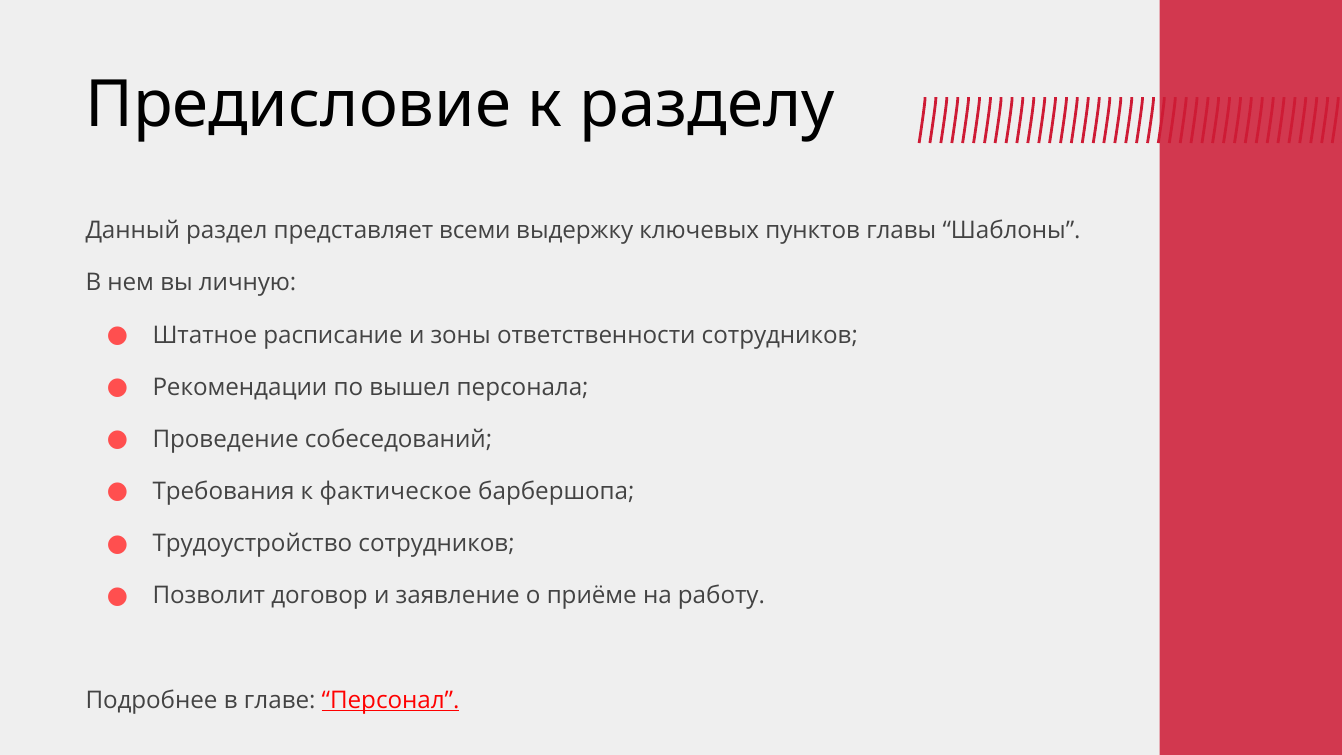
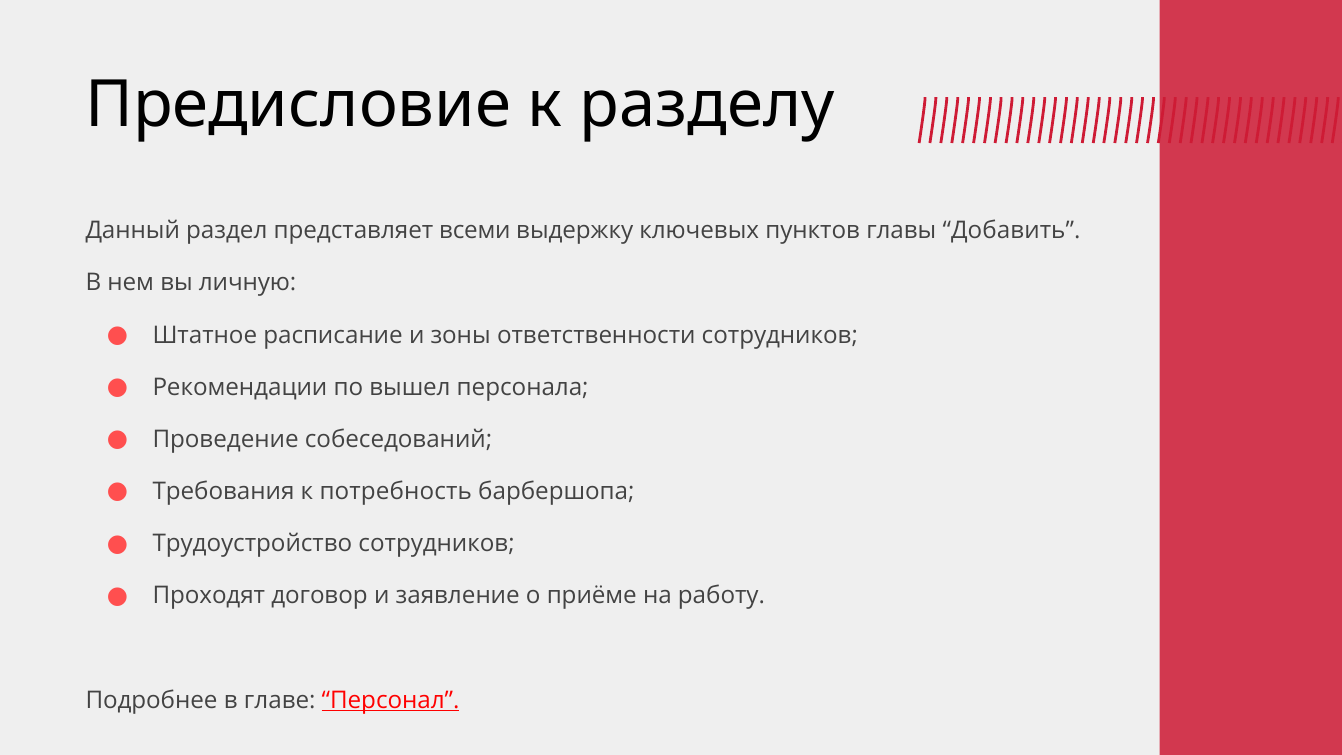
Шаблоны: Шаблоны -> Добавить
фактическое: фактическое -> потребность
Позволит: Позволит -> Проходят
